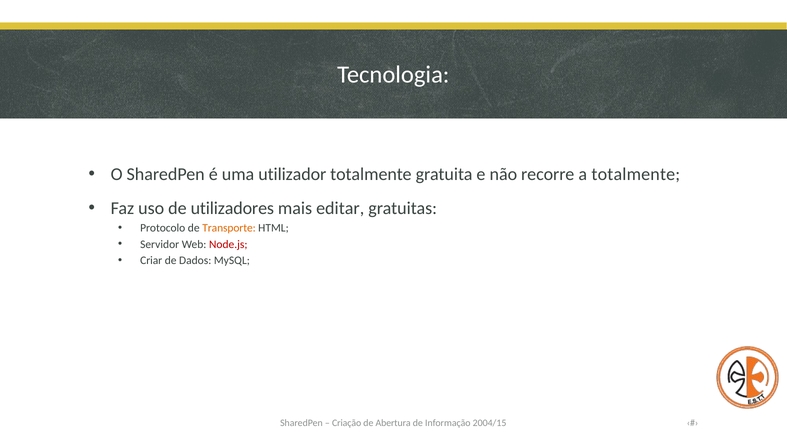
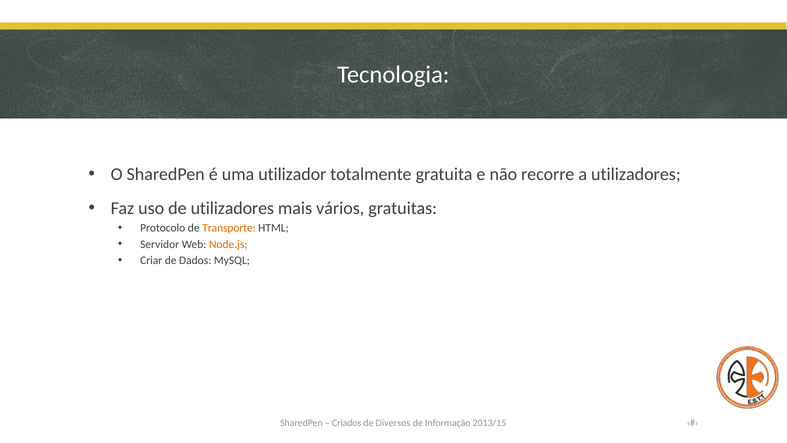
a totalmente: totalmente -> utilizadores
editar: editar -> vários
Node.js colour: red -> orange
Criação: Criação -> Criados
Abertura: Abertura -> Diversos
2004/15: 2004/15 -> 2013/15
